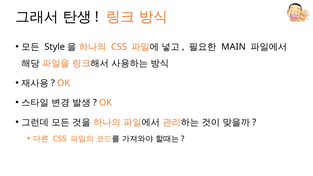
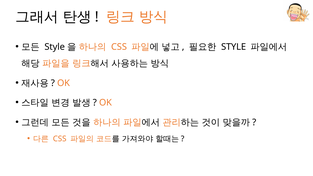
MAIN at (234, 47): MAIN -> STYLE
